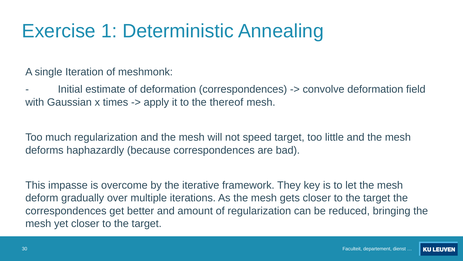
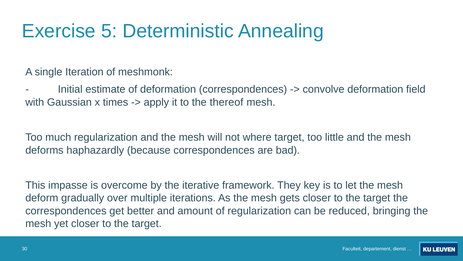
1: 1 -> 5
speed: speed -> where
